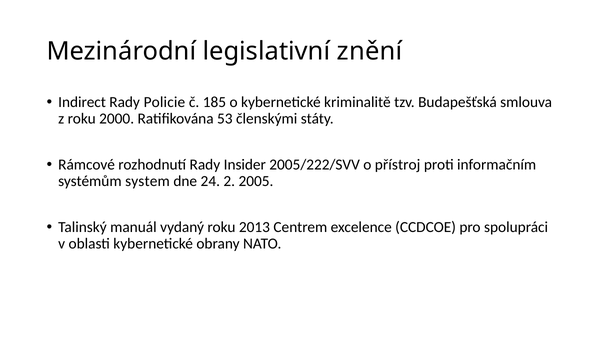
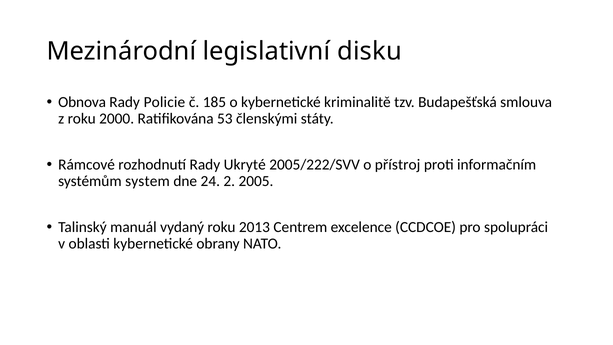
znění: znění -> disku
Indirect: Indirect -> Obnova
Insider: Insider -> Ukryté
